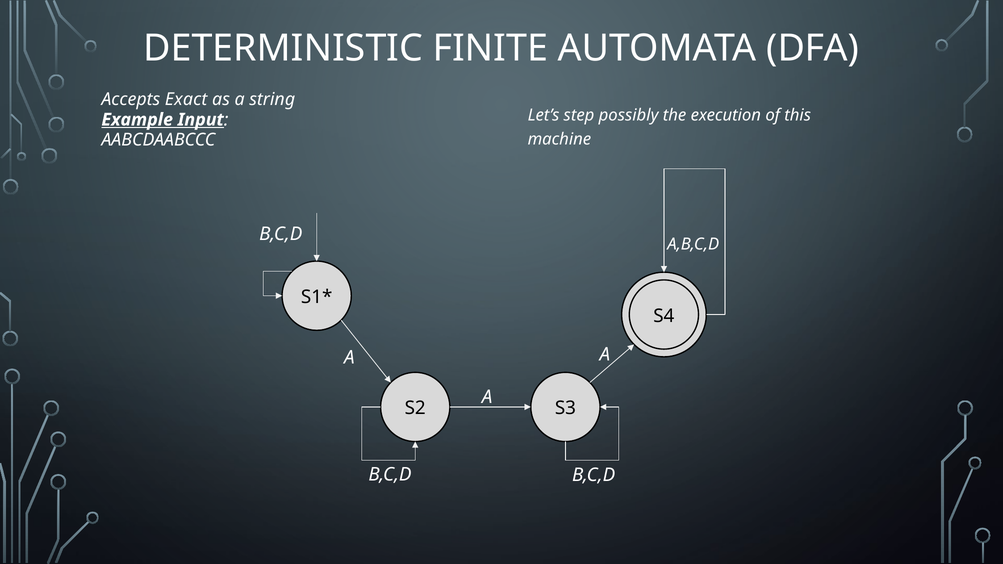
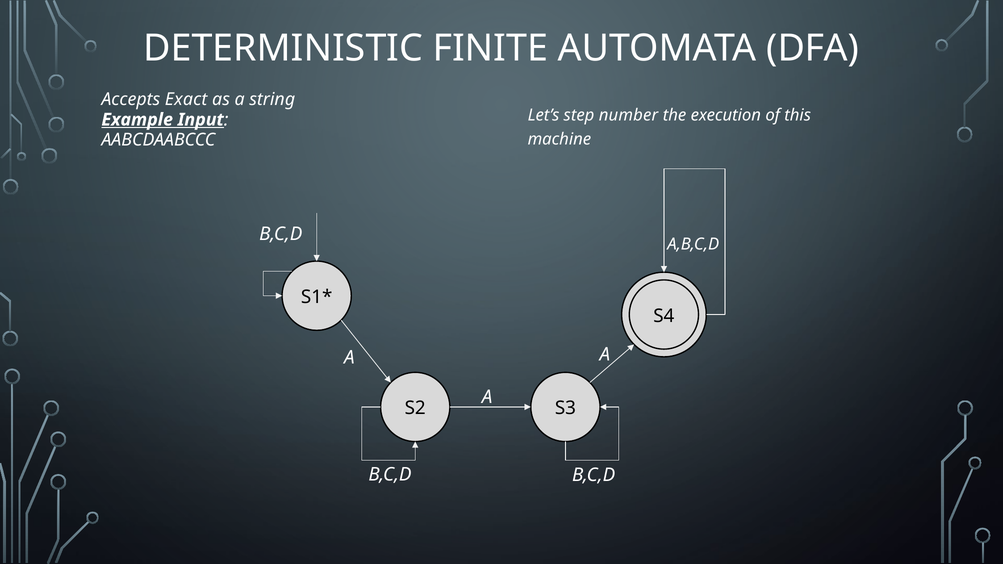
possibly: possibly -> number
